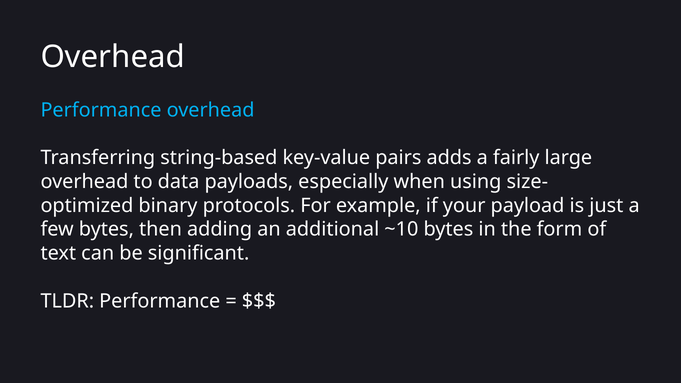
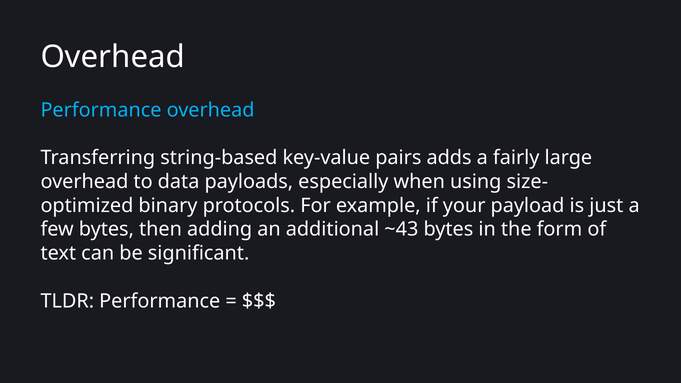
~10: ~10 -> ~43
